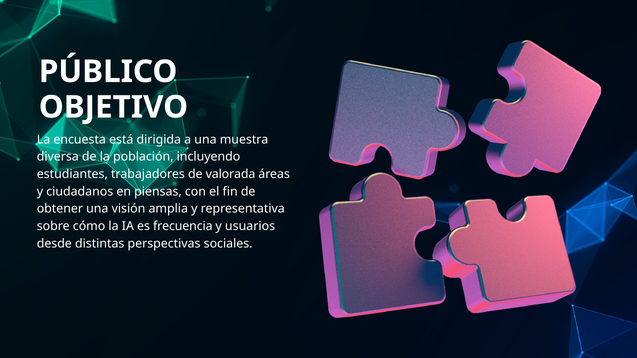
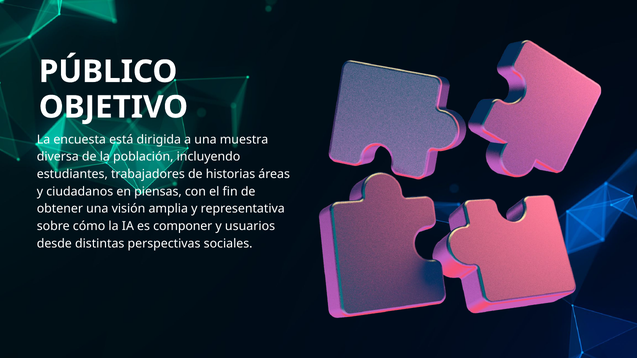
valorada: valorada -> historias
frecuencia: frecuencia -> componer
